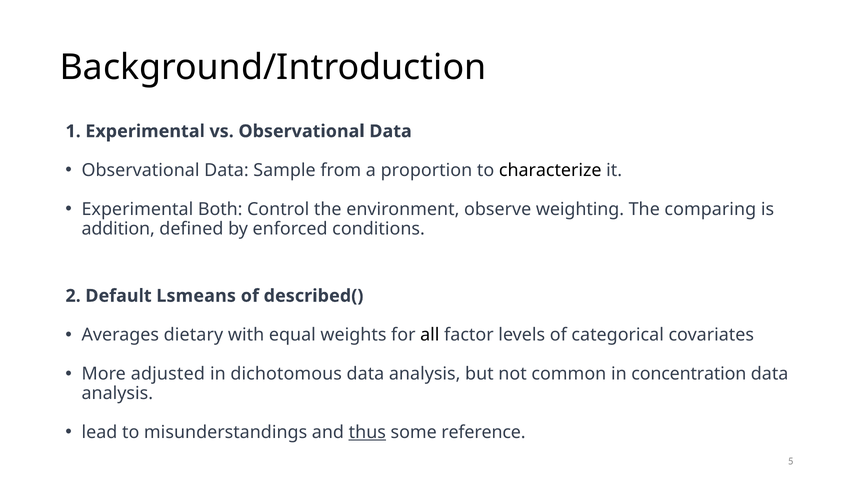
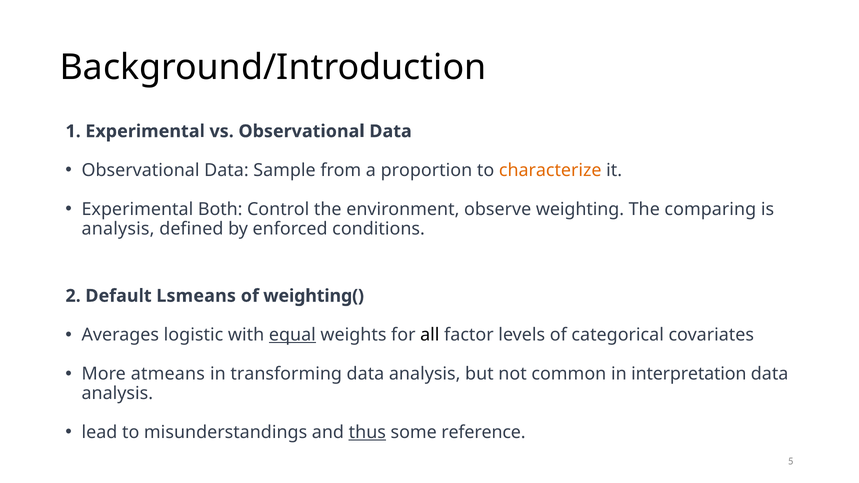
characterize colour: black -> orange
addition at (118, 229): addition -> analysis
described(: described( -> weighting(
dietary: dietary -> logistic
equal underline: none -> present
adjusted: adjusted -> atmeans
dichotomous: dichotomous -> transforming
concentration: concentration -> interpretation
